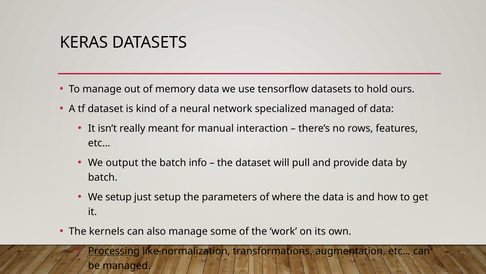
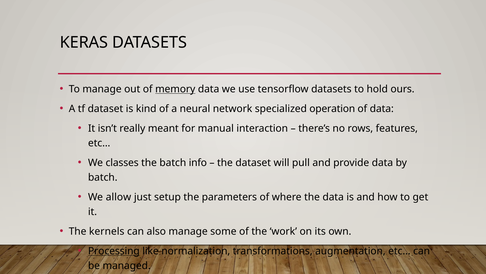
memory underline: none -> present
specialized managed: managed -> operation
output: output -> classes
We setup: setup -> allow
